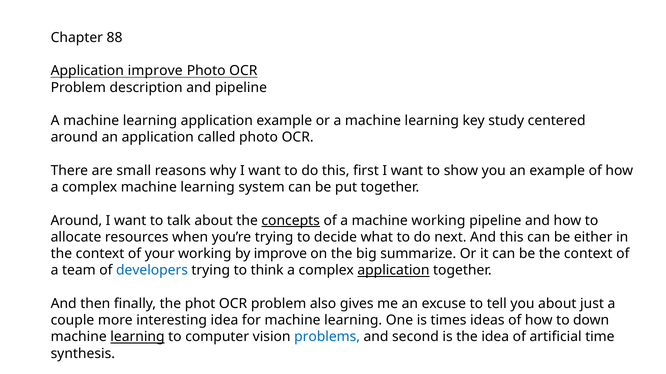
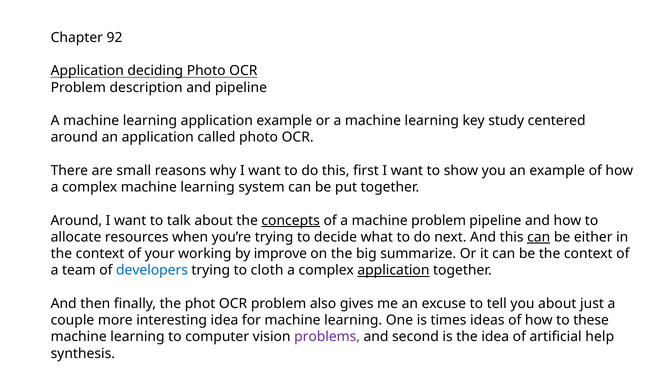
88: 88 -> 92
Application improve: improve -> deciding
machine working: working -> problem
can at (539, 238) underline: none -> present
think: think -> cloth
down: down -> these
learning at (137, 337) underline: present -> none
problems colour: blue -> purple
time: time -> help
